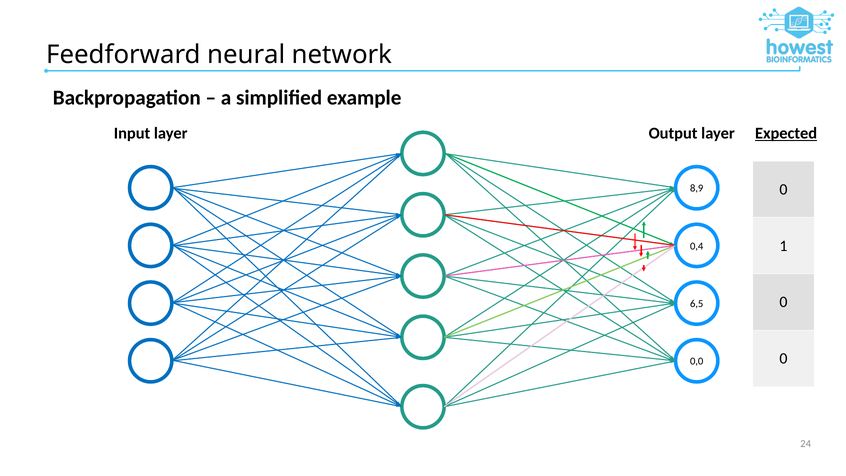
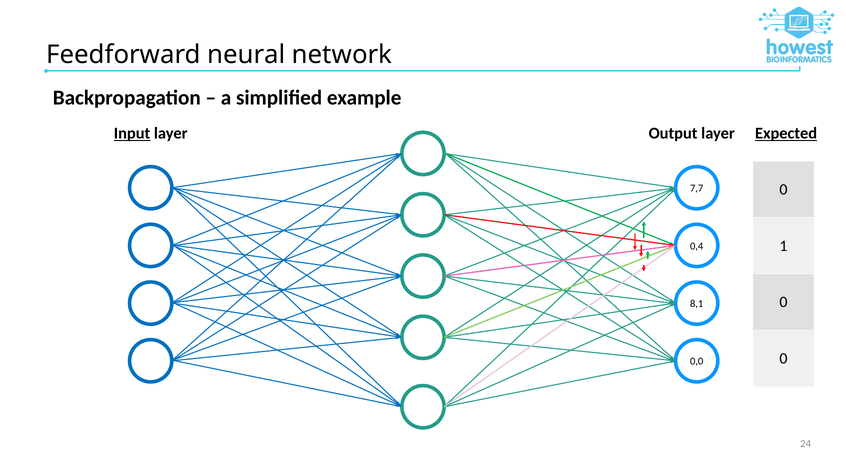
Input underline: none -> present
8,9: 8,9 -> 7,7
6,5: 6,5 -> 8,1
